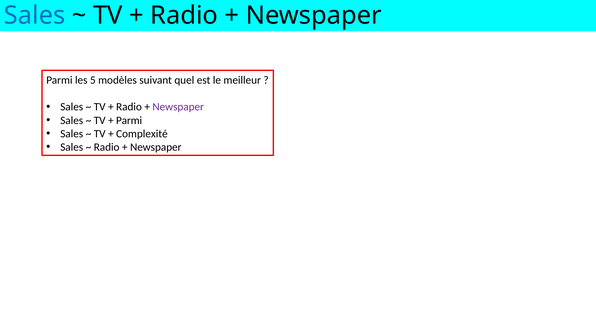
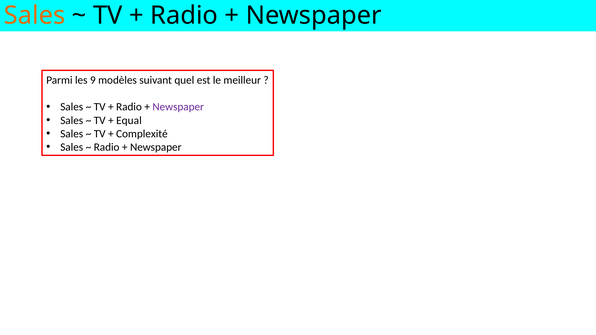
Sales at (35, 16) colour: blue -> orange
5: 5 -> 9
Parmi at (129, 120): Parmi -> Equal
